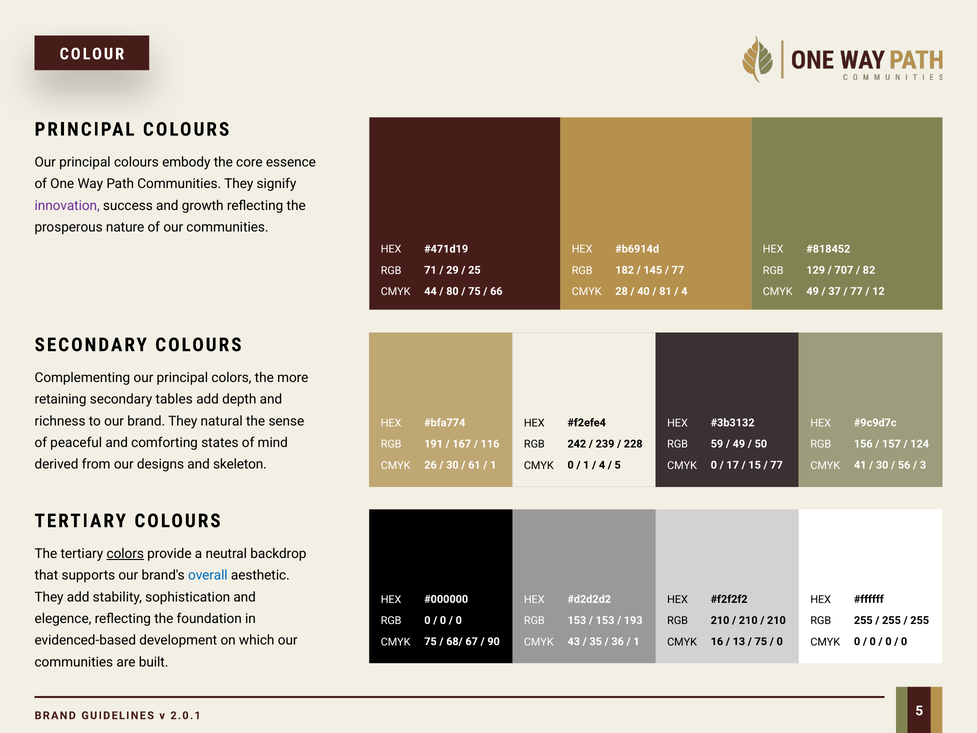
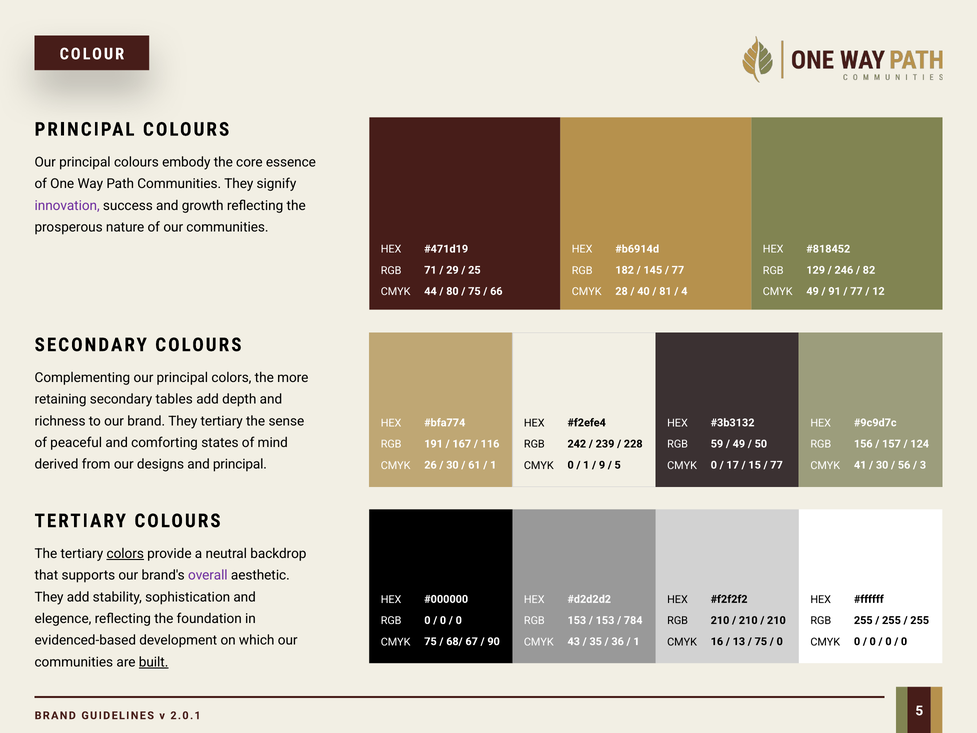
707: 707 -> 246
37: 37 -> 91
They natural: natural -> tertiary
and skeleton: skeleton -> principal
4 at (602, 465): 4 -> 9
overall colour: blue -> purple
193: 193 -> 784
built underline: none -> present
